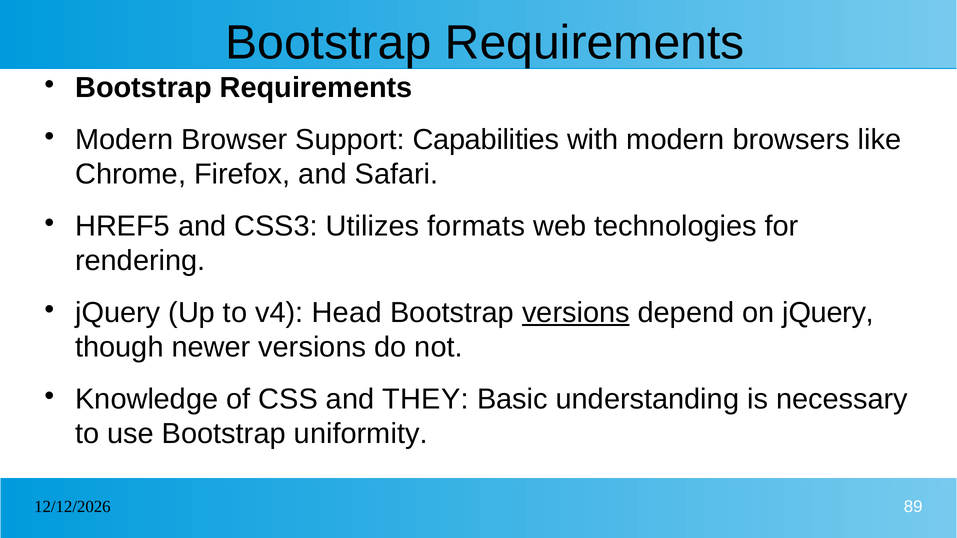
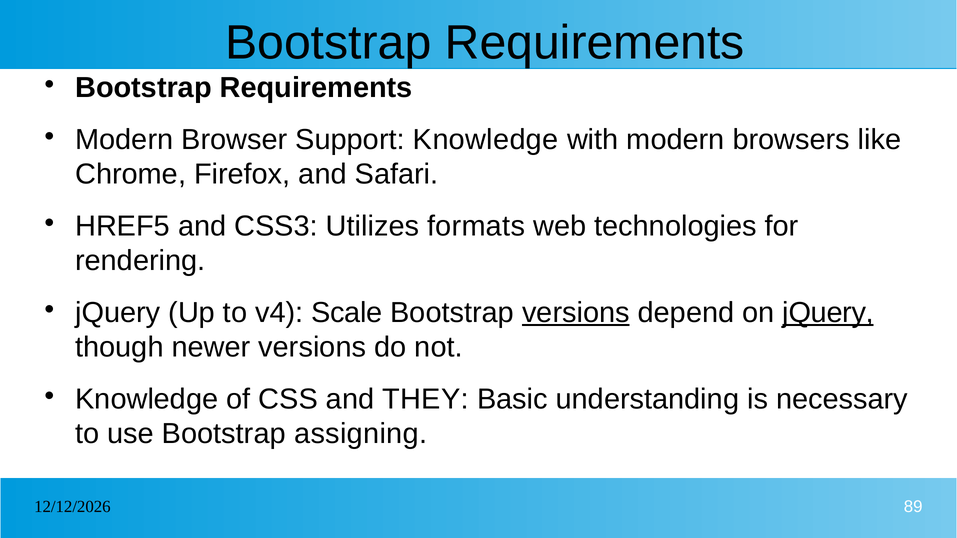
Support Capabilities: Capabilities -> Knowledge
Head: Head -> Scale
jQuery at (828, 313) underline: none -> present
uniformity: uniformity -> assigning
